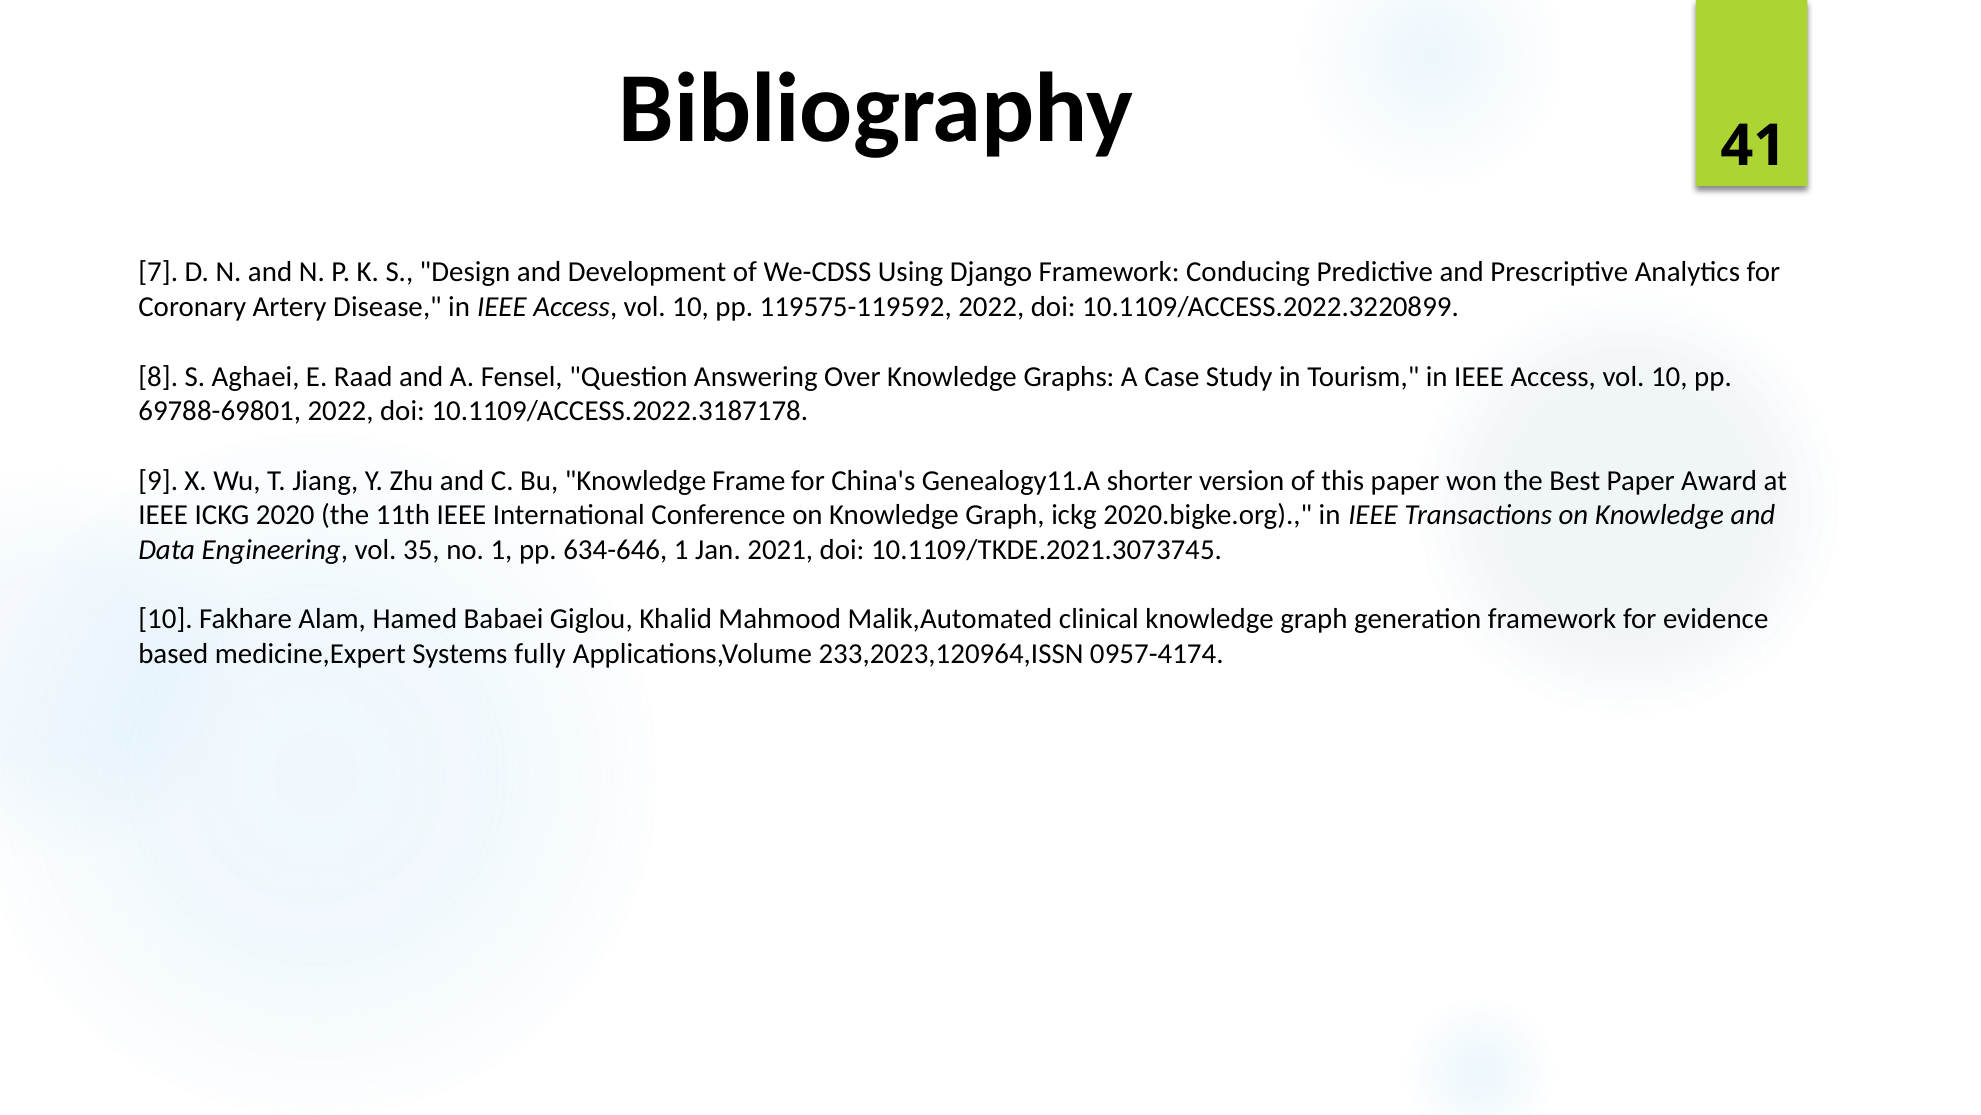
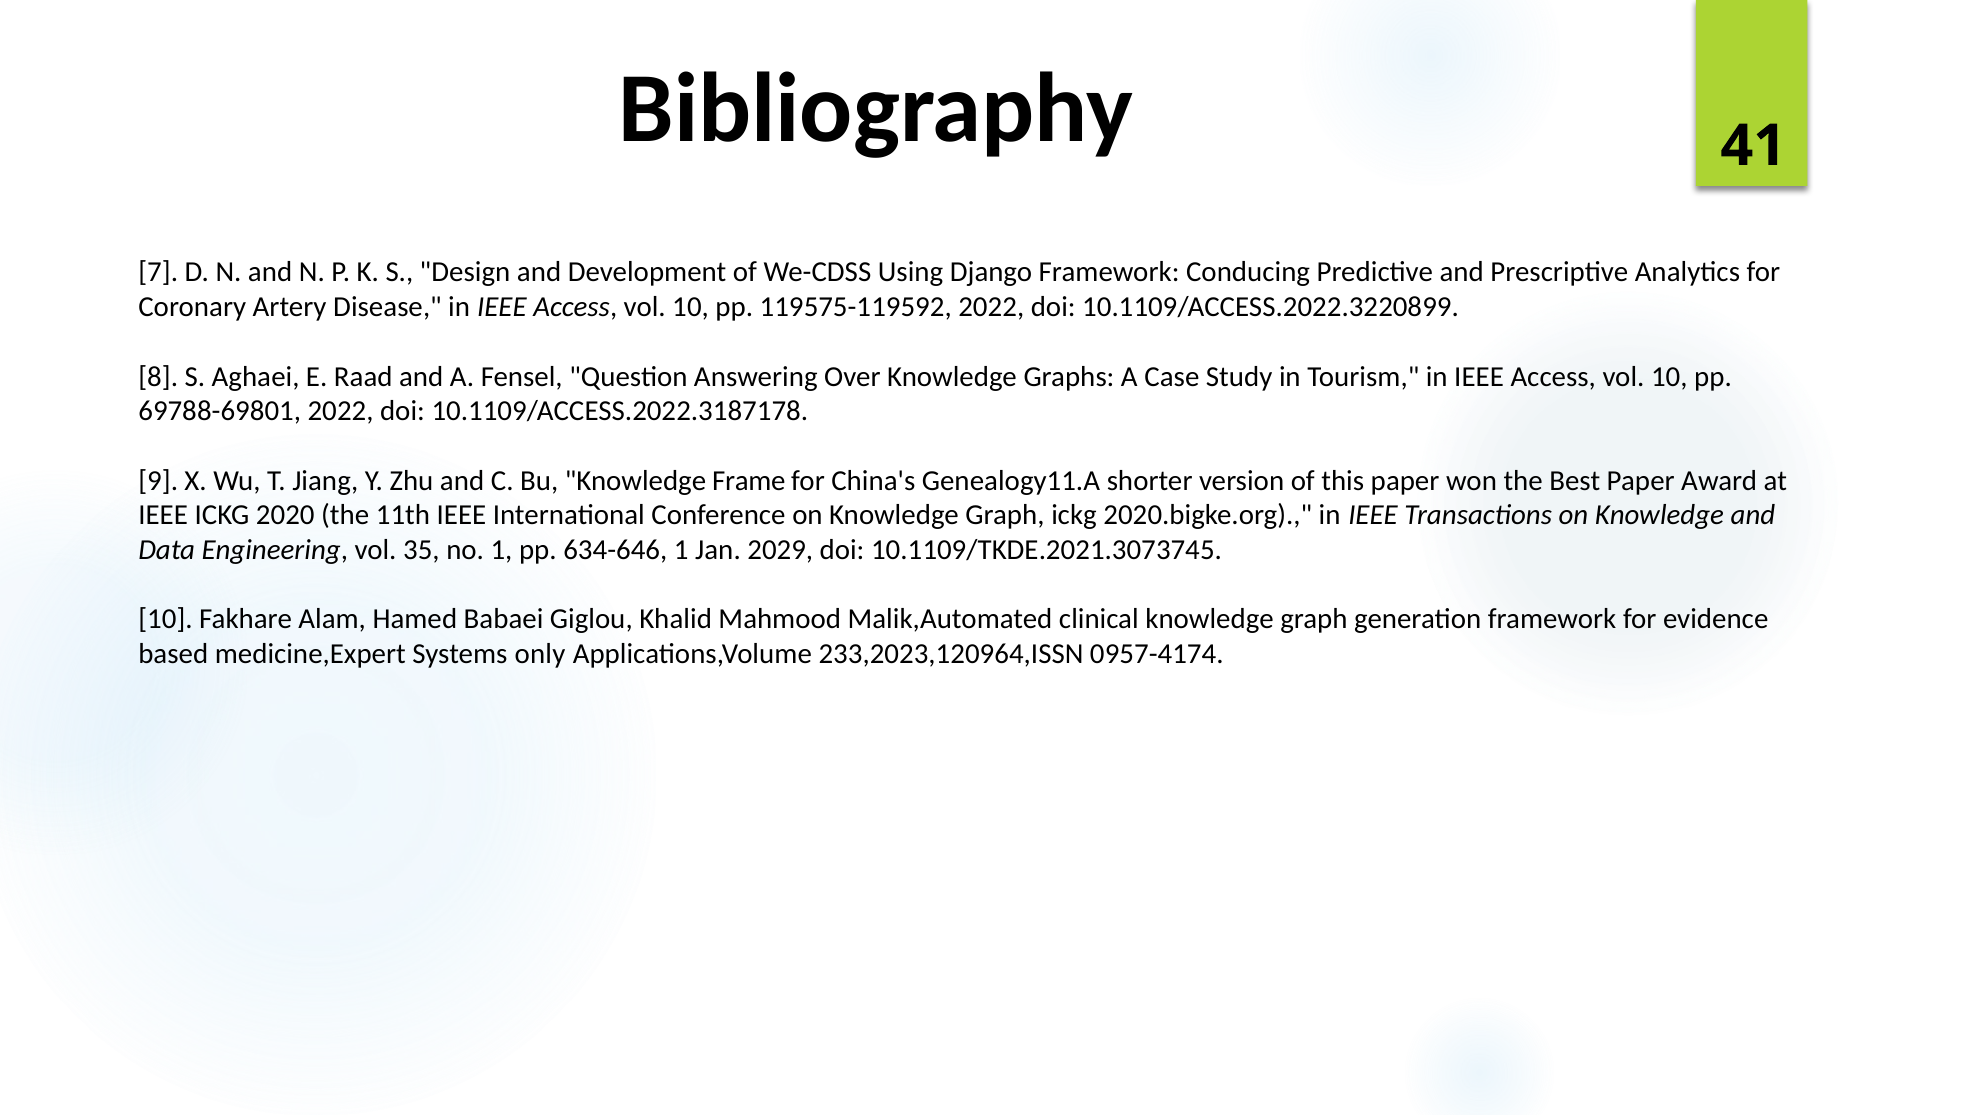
2021: 2021 -> 2029
fully: fully -> only
